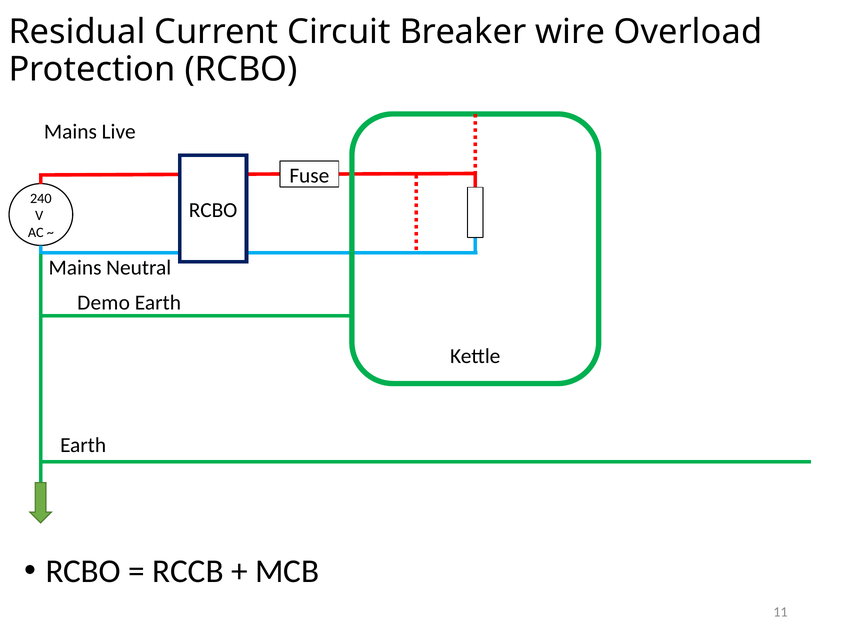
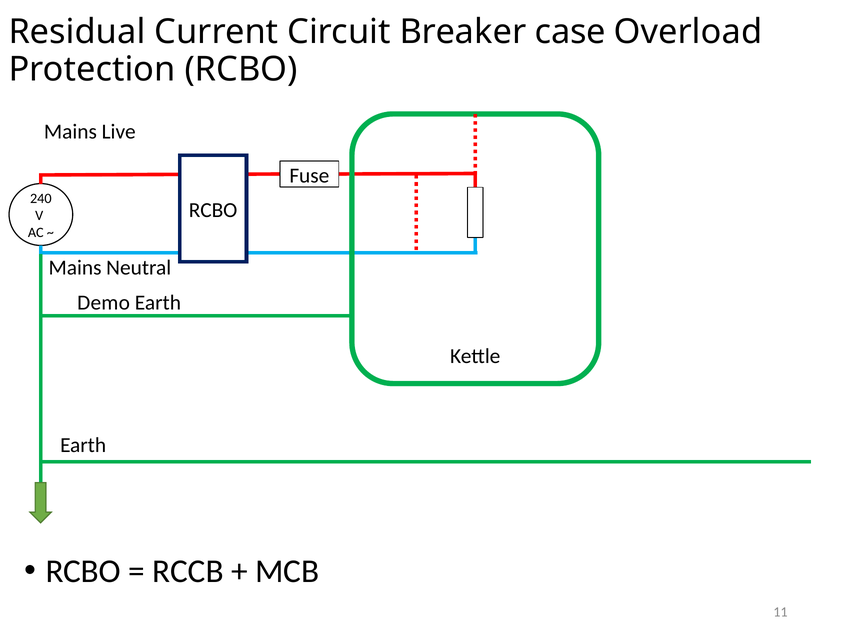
wire: wire -> case
